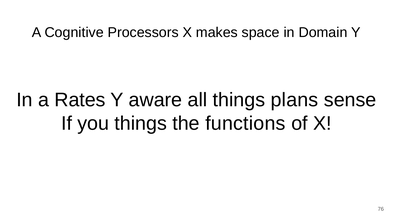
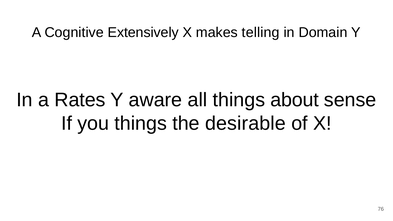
Processors: Processors -> Extensively
space: space -> telling
plans: plans -> about
functions: functions -> desirable
